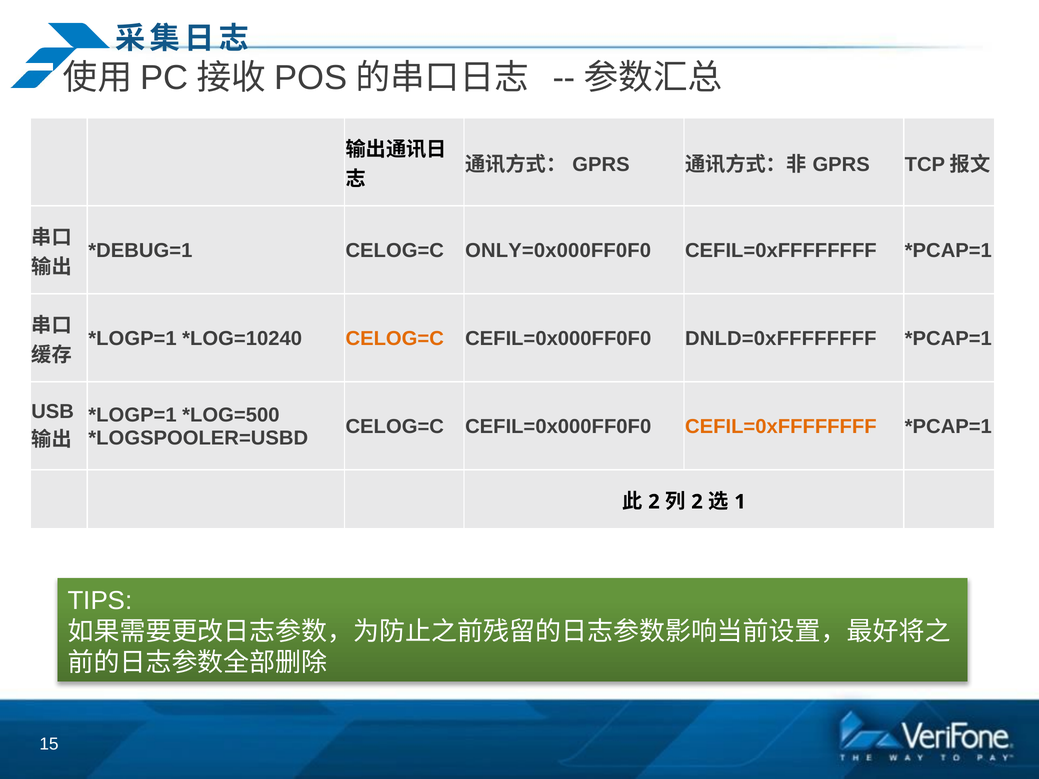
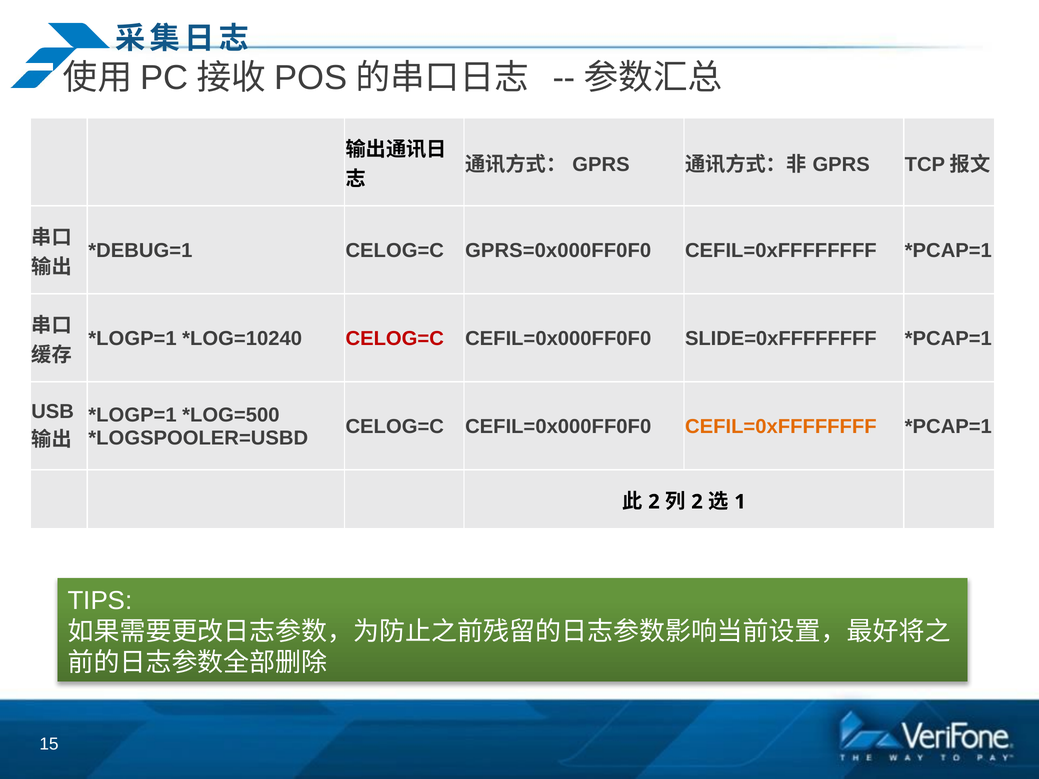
ONLY=0x000FF0F0: ONLY=0x000FF0F0 -> GPRS=0x000FF0F0
CELOG=C at (395, 339) colour: orange -> red
DNLD=0xFFFFFFFF: DNLD=0xFFFFFFFF -> SLIDE=0xFFFFFFFF
